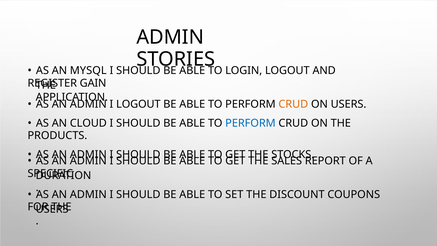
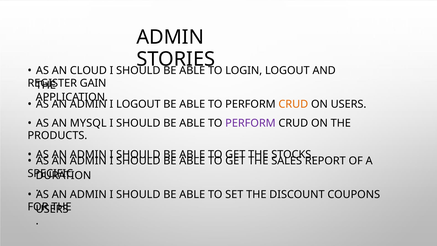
MYSQL: MYSQL -> CLOUD
CLOUD: CLOUD -> MYSQL
PERFORM at (250, 123) colour: blue -> purple
